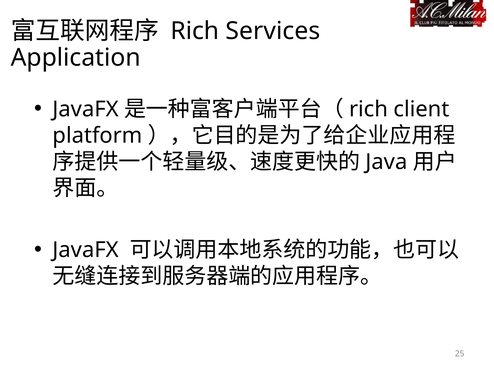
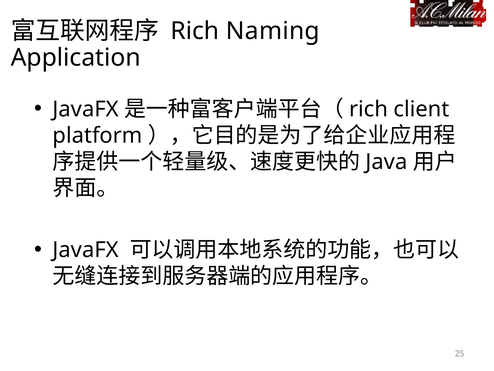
Services: Services -> Naming
